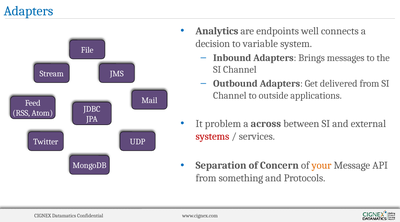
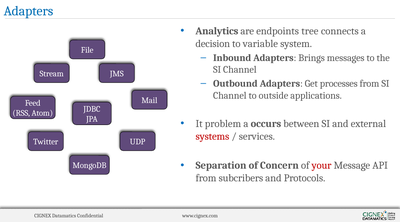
well: well -> tree
delivered: delivered -> processes
across: across -> occurs
your colour: orange -> red
something: something -> subcribers
